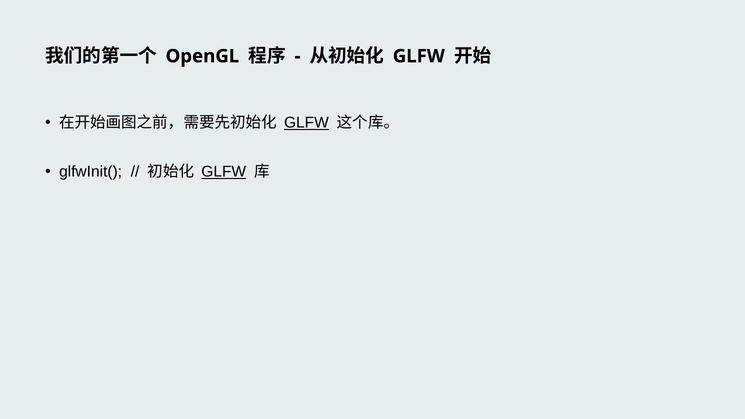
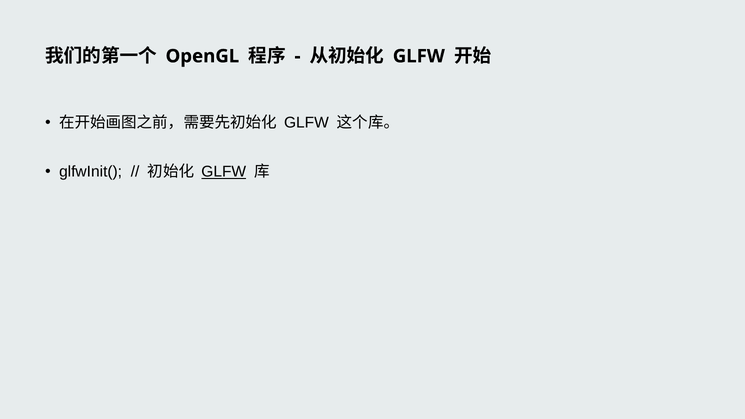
GLFW at (306, 123) underline: present -> none
